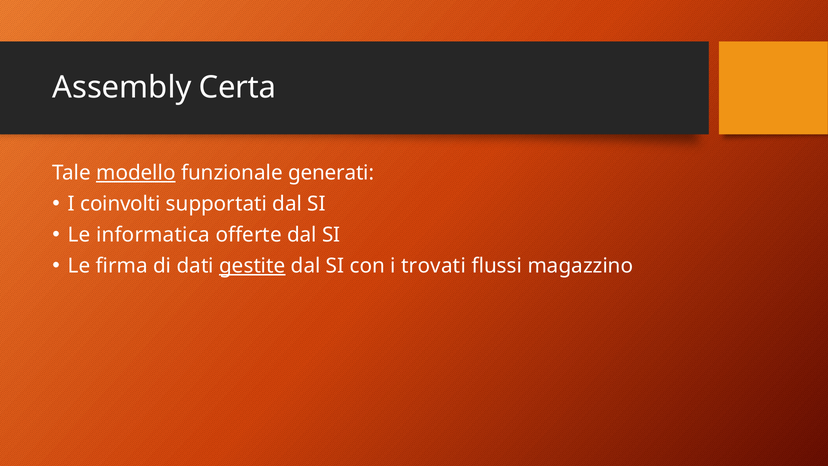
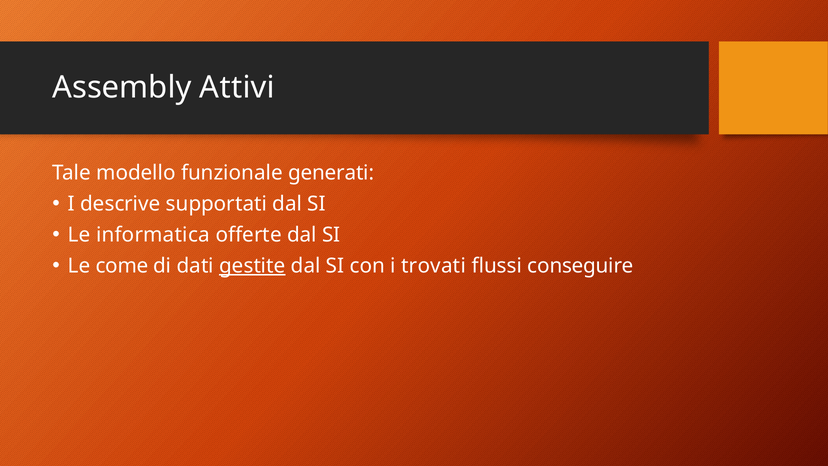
Certa: Certa -> Attivi
modello underline: present -> none
coinvolti: coinvolti -> descrive
firma: firma -> come
magazzino: magazzino -> conseguire
